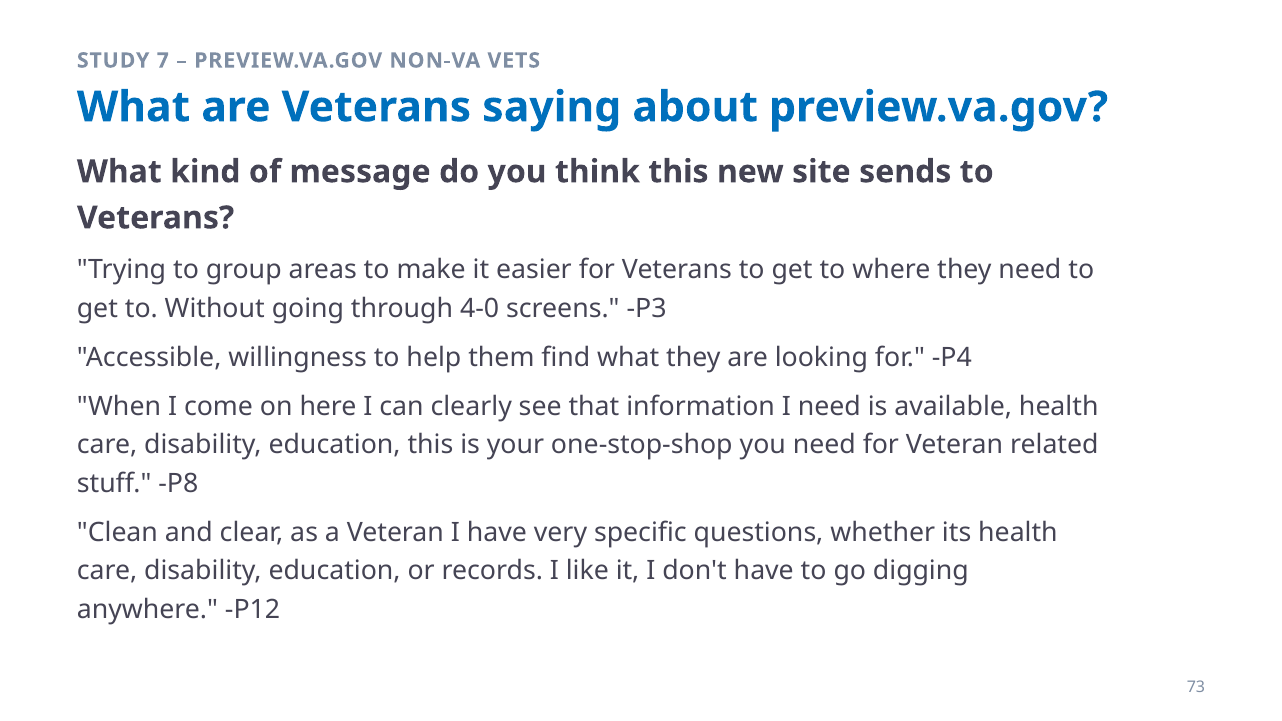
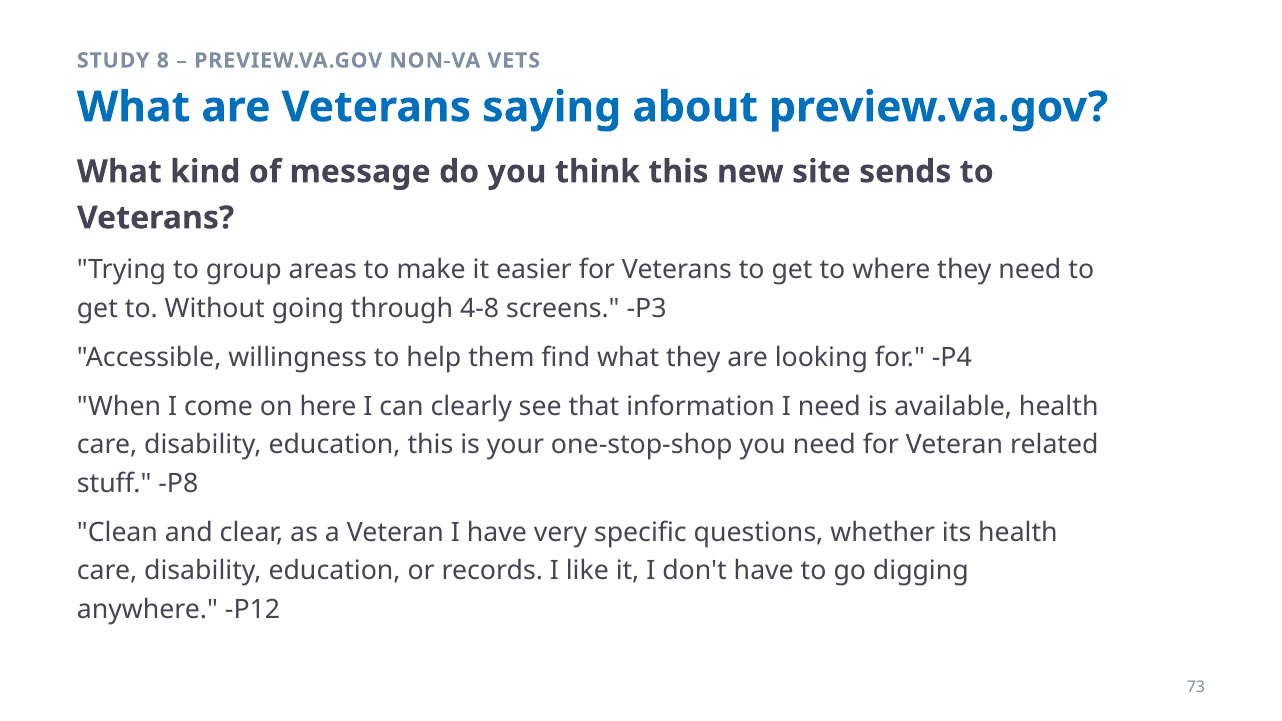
7: 7 -> 8
4-0: 4-0 -> 4-8
